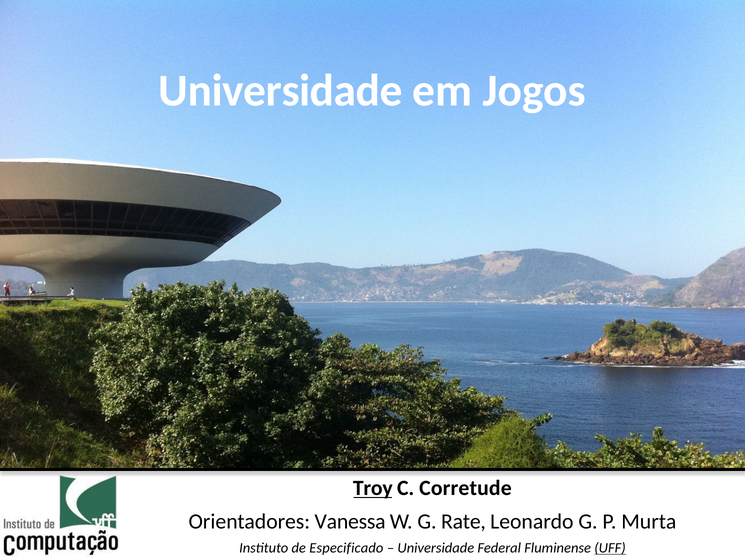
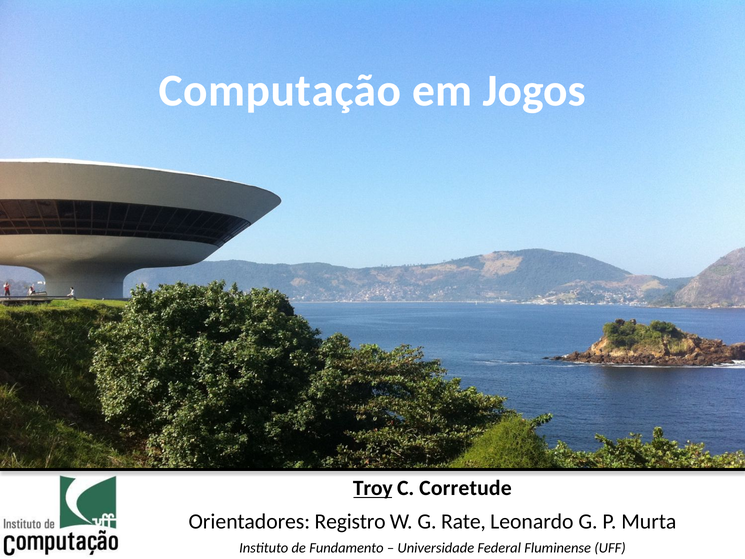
Universidade at (281, 91): Universidade -> Computação
Vanessa: Vanessa -> Registro
Especificado: Especificado -> Fundamento
UFF underline: present -> none
